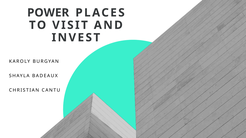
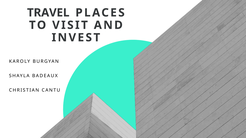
POWER: POWER -> TRAVEL
